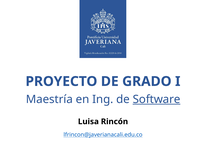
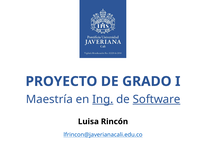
Ing underline: none -> present
